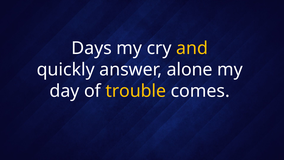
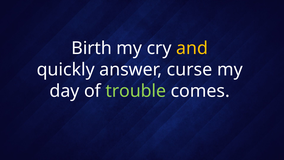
Days: Days -> Birth
alone: alone -> curse
trouble colour: yellow -> light green
